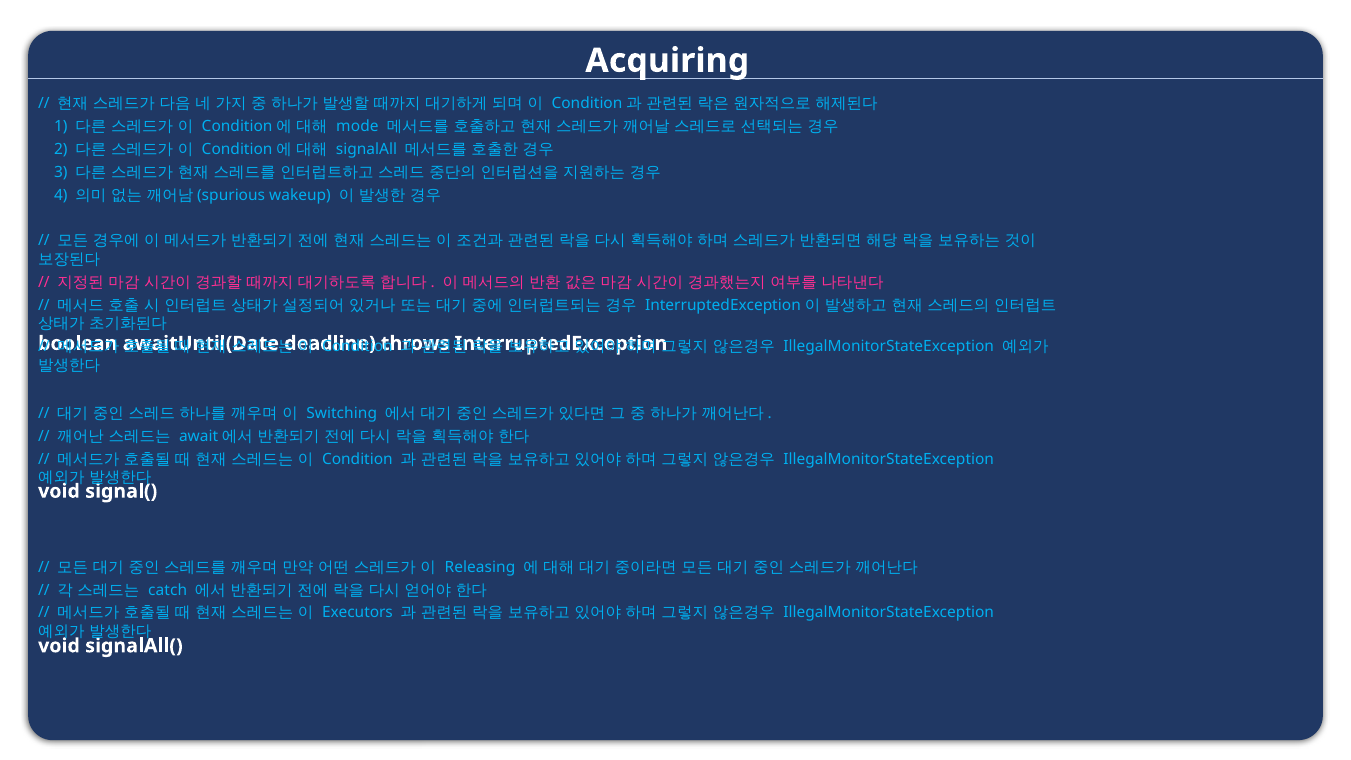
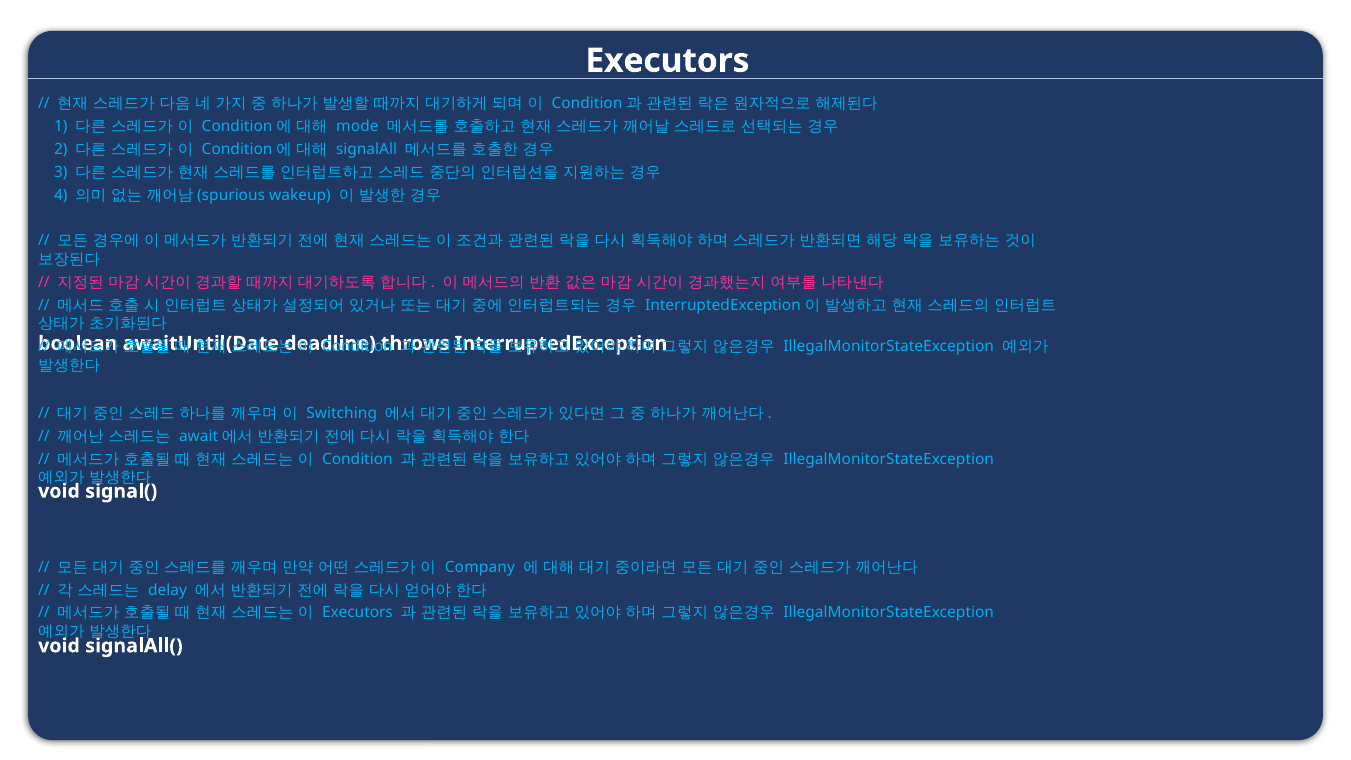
Acquiring at (667, 61): Acquiring -> Executors
Releasing: Releasing -> Company
catch: catch -> delay
